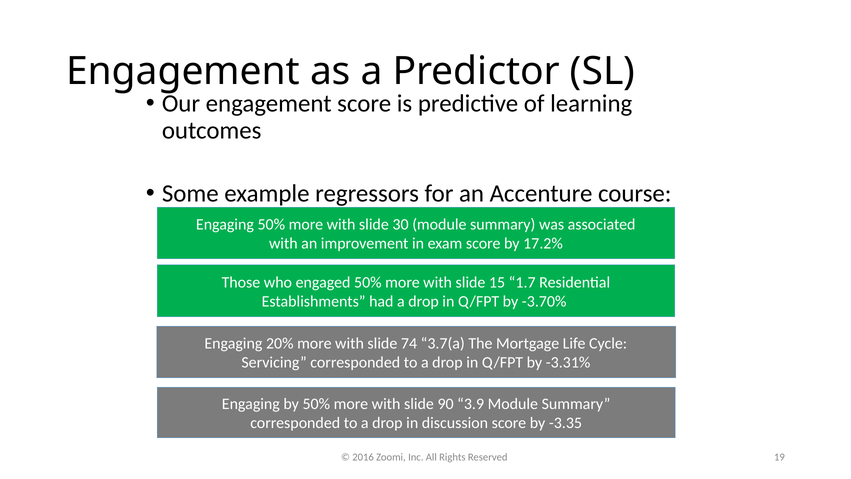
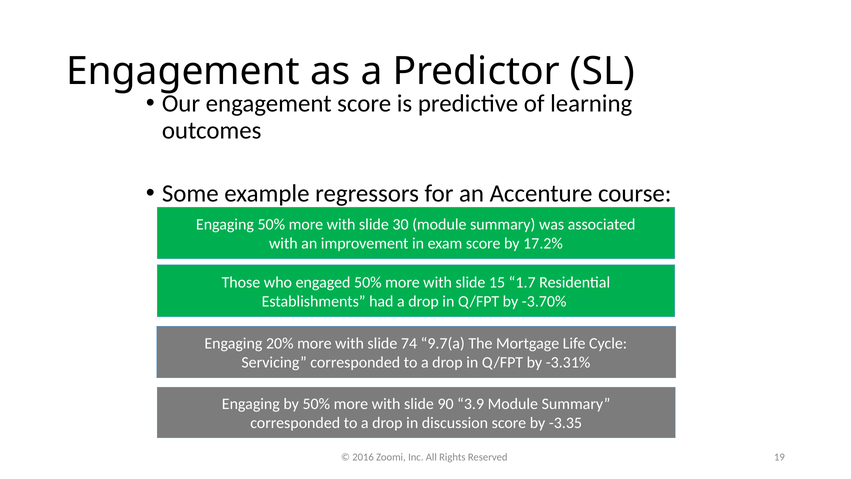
3.7(a: 3.7(a -> 9.7(a
